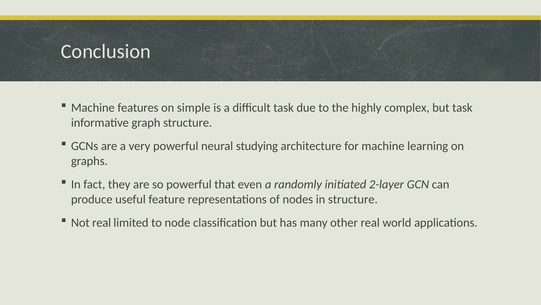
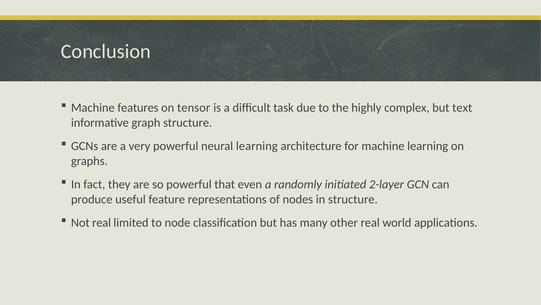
simple: simple -> tensor
but task: task -> text
neural studying: studying -> learning
